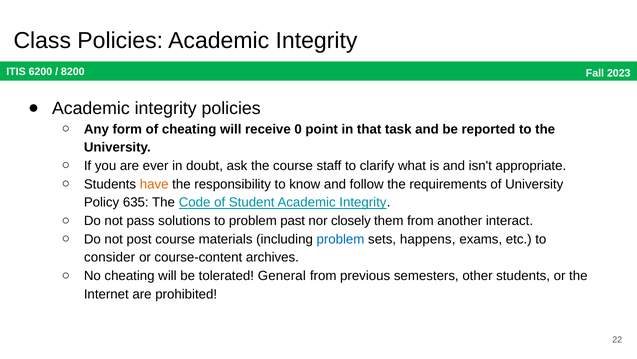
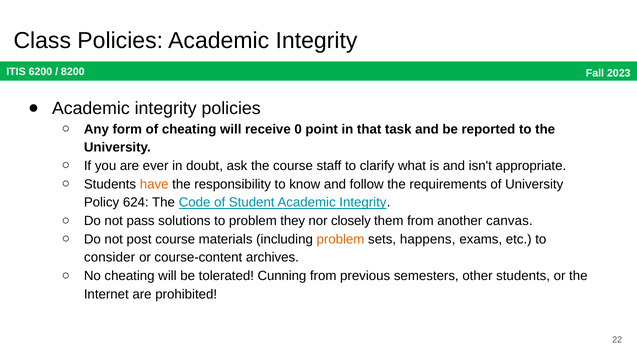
635: 635 -> 624
past: past -> they
interact: interact -> canvas
problem at (340, 239) colour: blue -> orange
General: General -> Cunning
